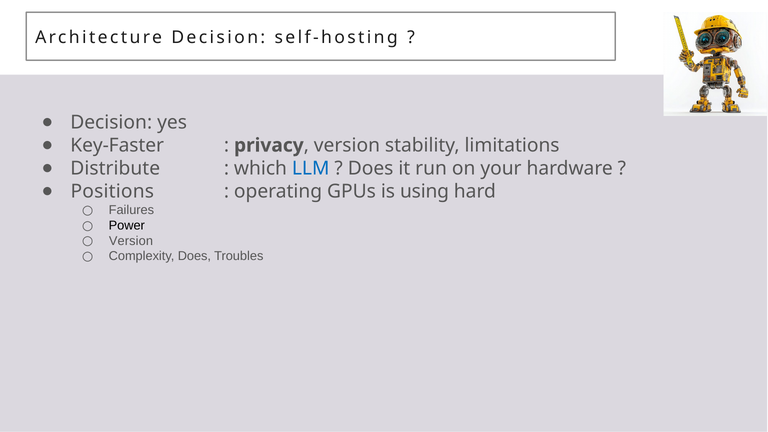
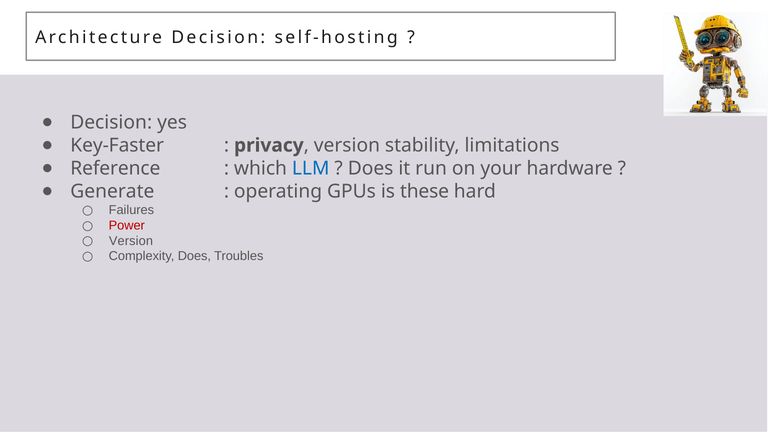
Distribute: Distribute -> Reference
Positions: Positions -> Generate
using: using -> these
Power colour: black -> red
